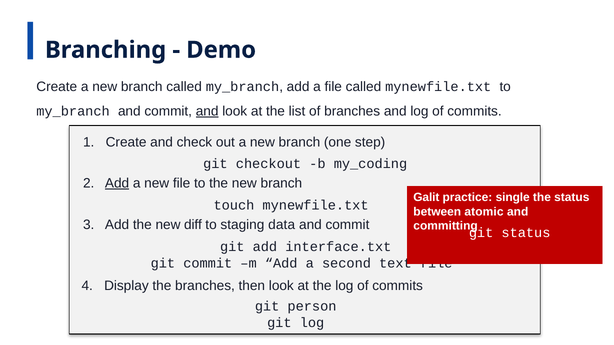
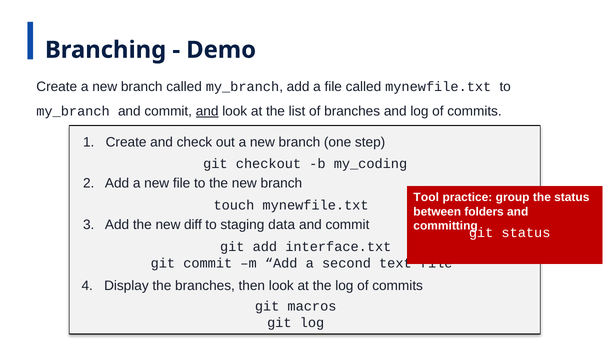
Add at (117, 183) underline: present -> none
Galit: Galit -> Tool
single: single -> group
atomic: atomic -> folders
person: person -> macros
